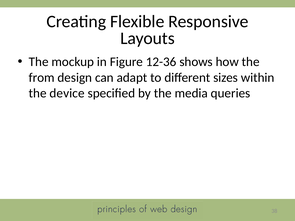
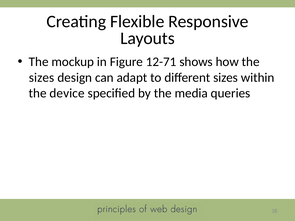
12-36: 12-36 -> 12-71
from at (42, 78): from -> sizes
